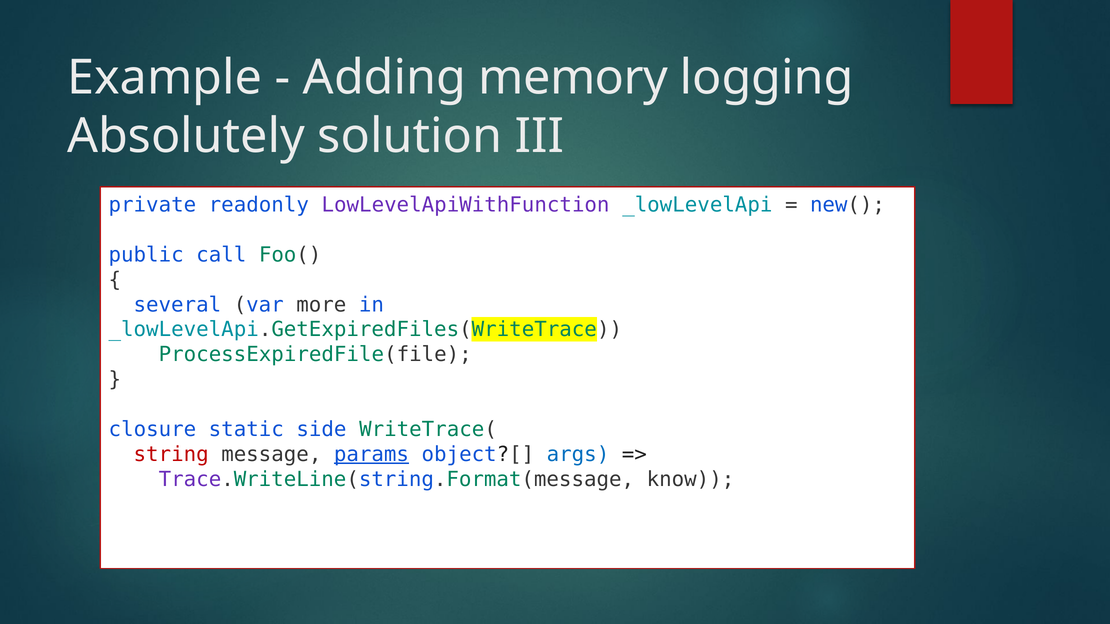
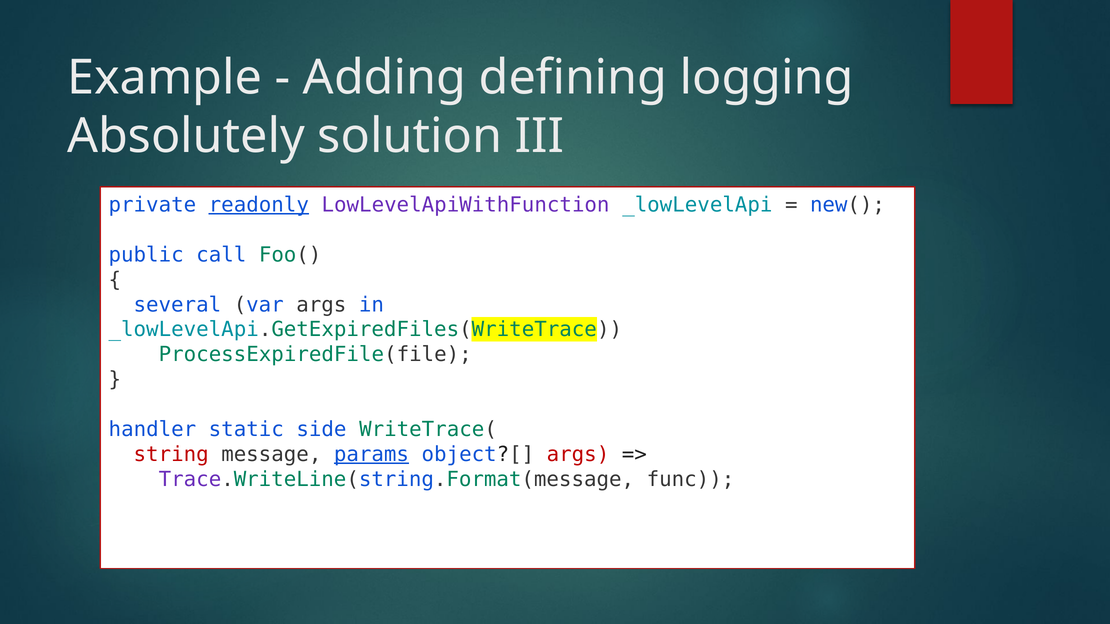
memory: memory -> defining
readonly underline: none -> present
var more: more -> args
closure: closure -> handler
args at (578, 455) colour: blue -> red
know: know -> func
